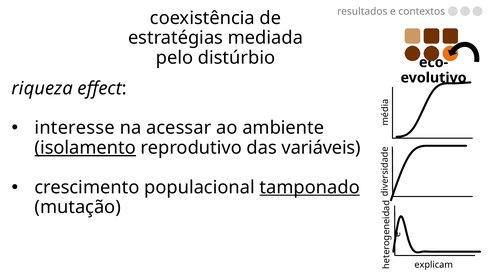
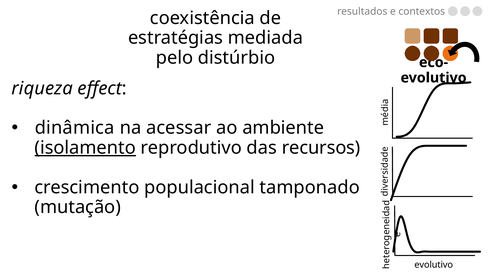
interesse: interesse -> dinâmica
variáveis: variáveis -> recursos
tamponado underline: present -> none
explicam at (434, 264): explicam -> evolutivo
